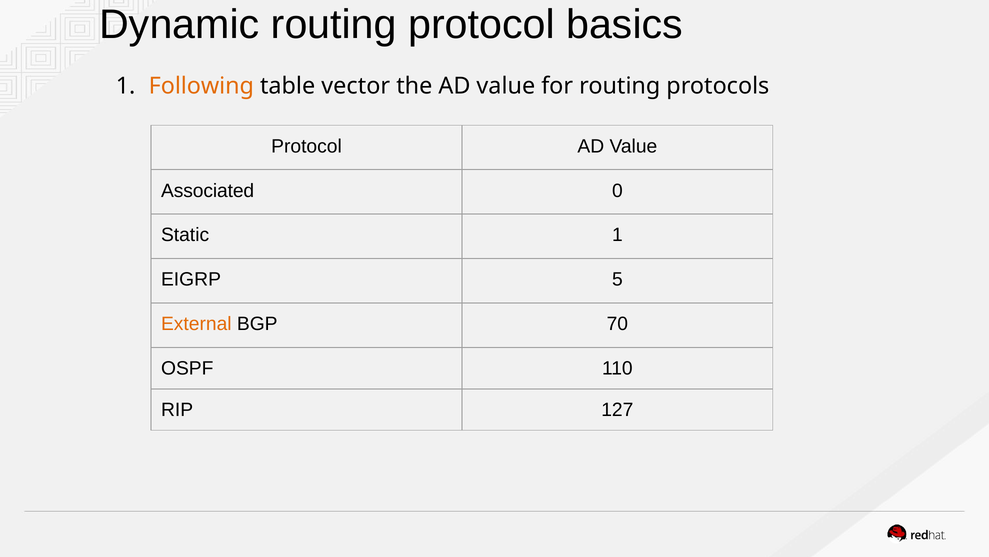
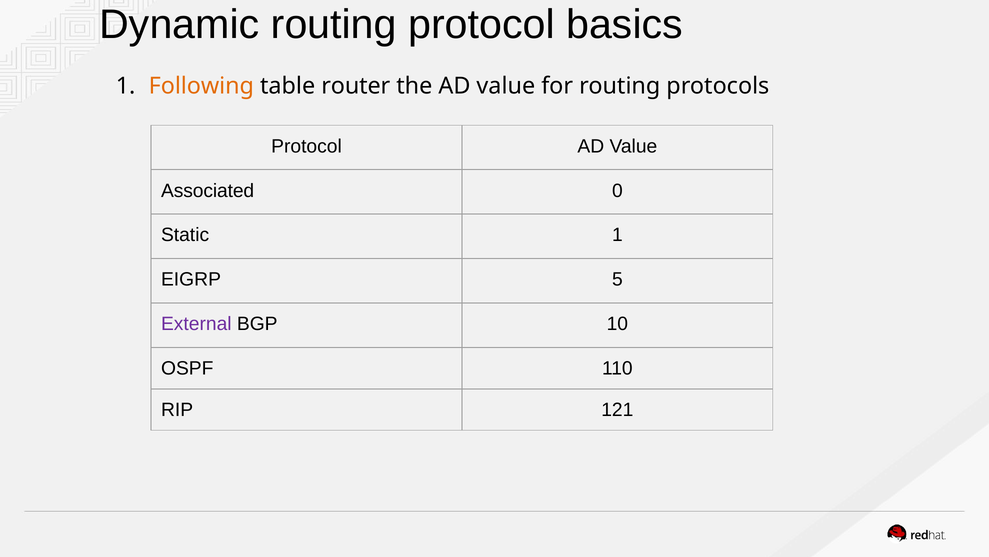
vector: vector -> router
External colour: orange -> purple
70: 70 -> 10
127: 127 -> 121
